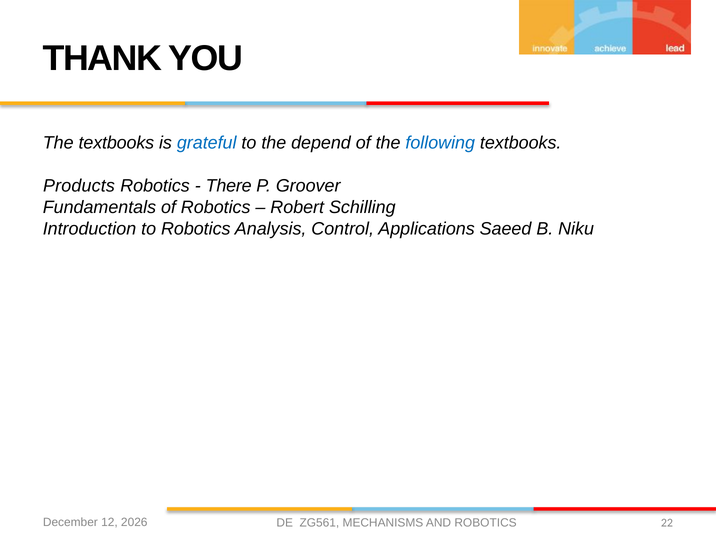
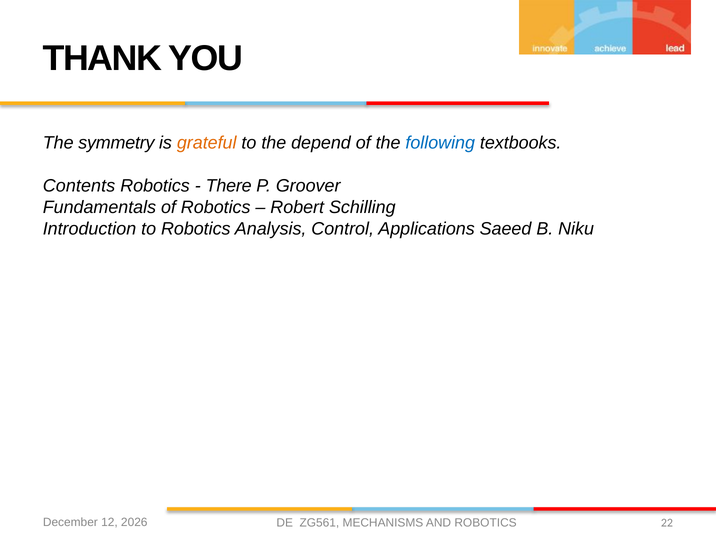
The textbooks: textbooks -> symmetry
grateful colour: blue -> orange
Products: Products -> Contents
